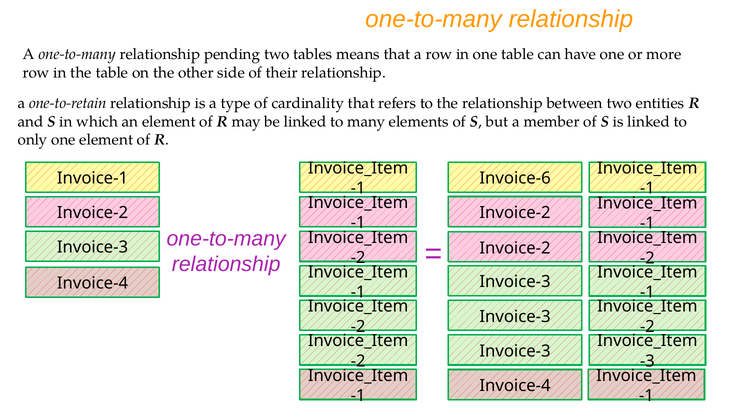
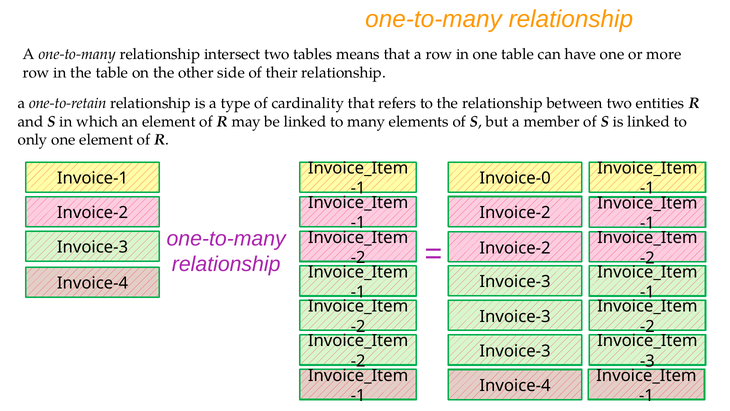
pending: pending -> intersect
Invoice-6: Invoice-6 -> Invoice-0
